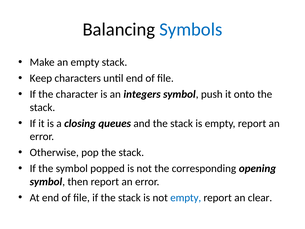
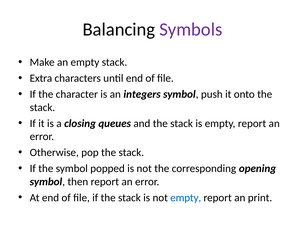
Symbols colour: blue -> purple
Keep: Keep -> Extra
clear: clear -> print
